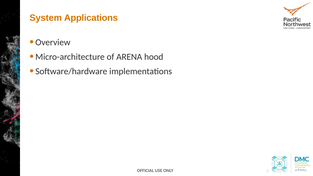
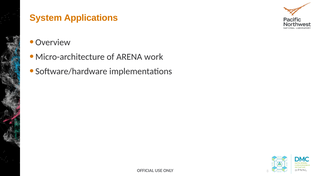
hood: hood -> work
